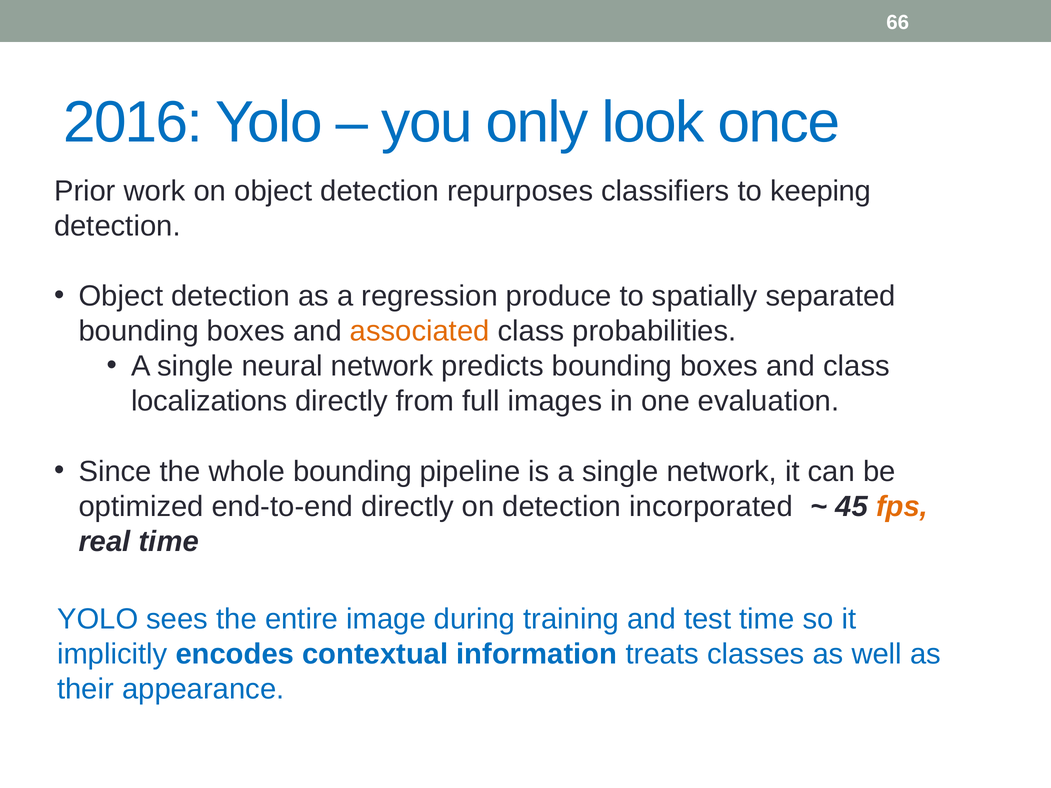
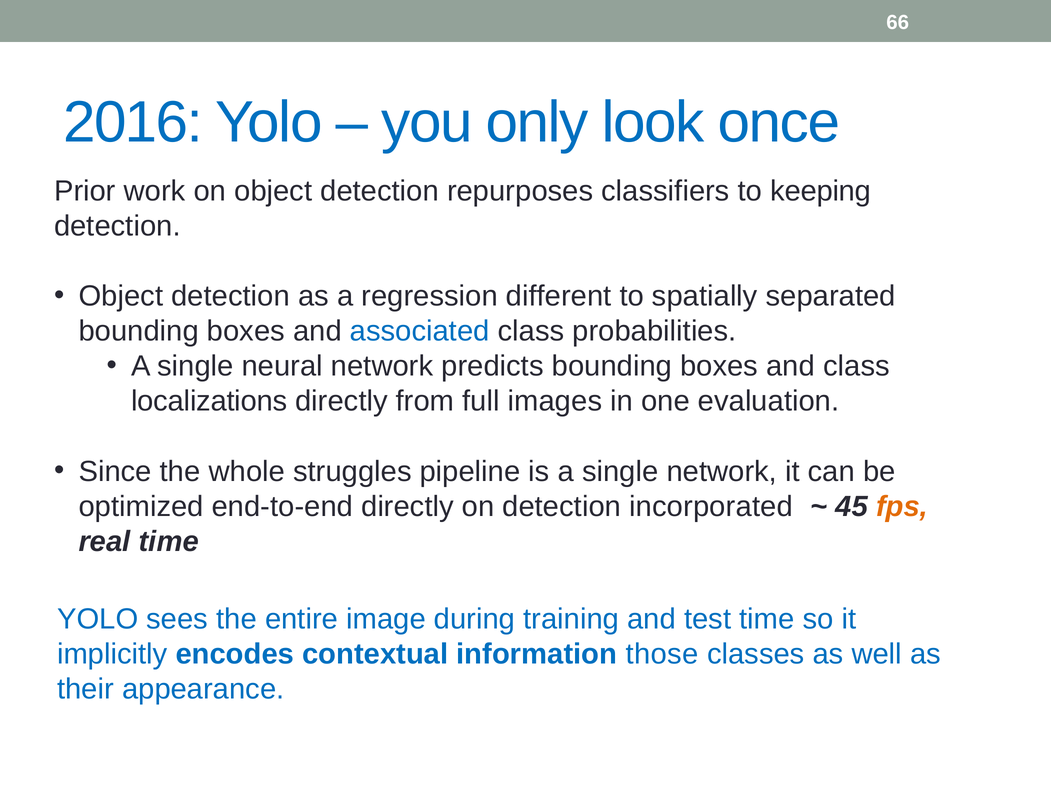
produce: produce -> different
associated colour: orange -> blue
whole bounding: bounding -> struggles
treats: treats -> those
